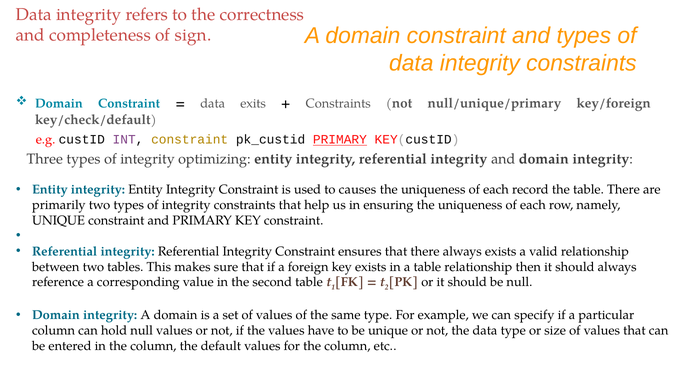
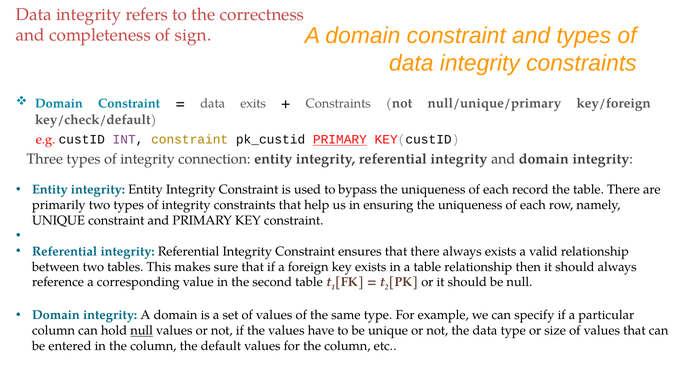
optimizing: optimizing -> connection
causes: causes -> bypass
null at (142, 330) underline: none -> present
